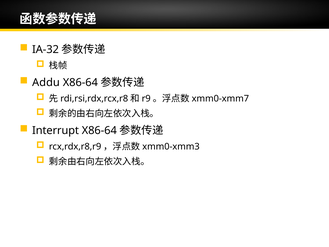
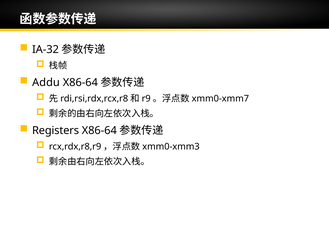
Interrupt: Interrupt -> Registers
